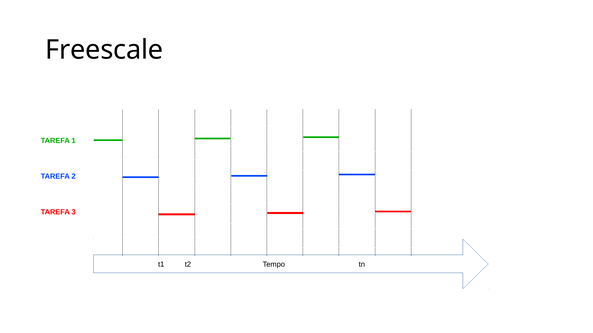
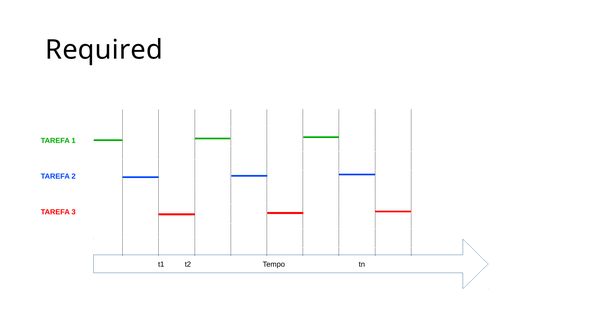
Freescale: Freescale -> Required
